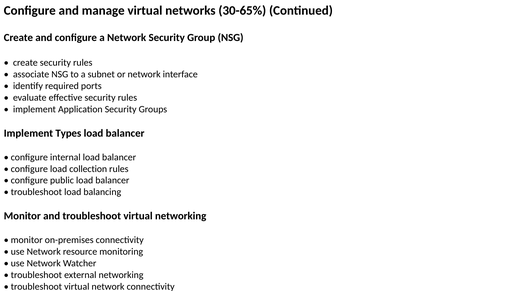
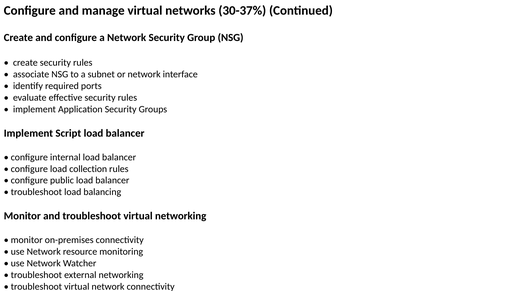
30-65%: 30-65% -> 30-37%
Types: Types -> Script
